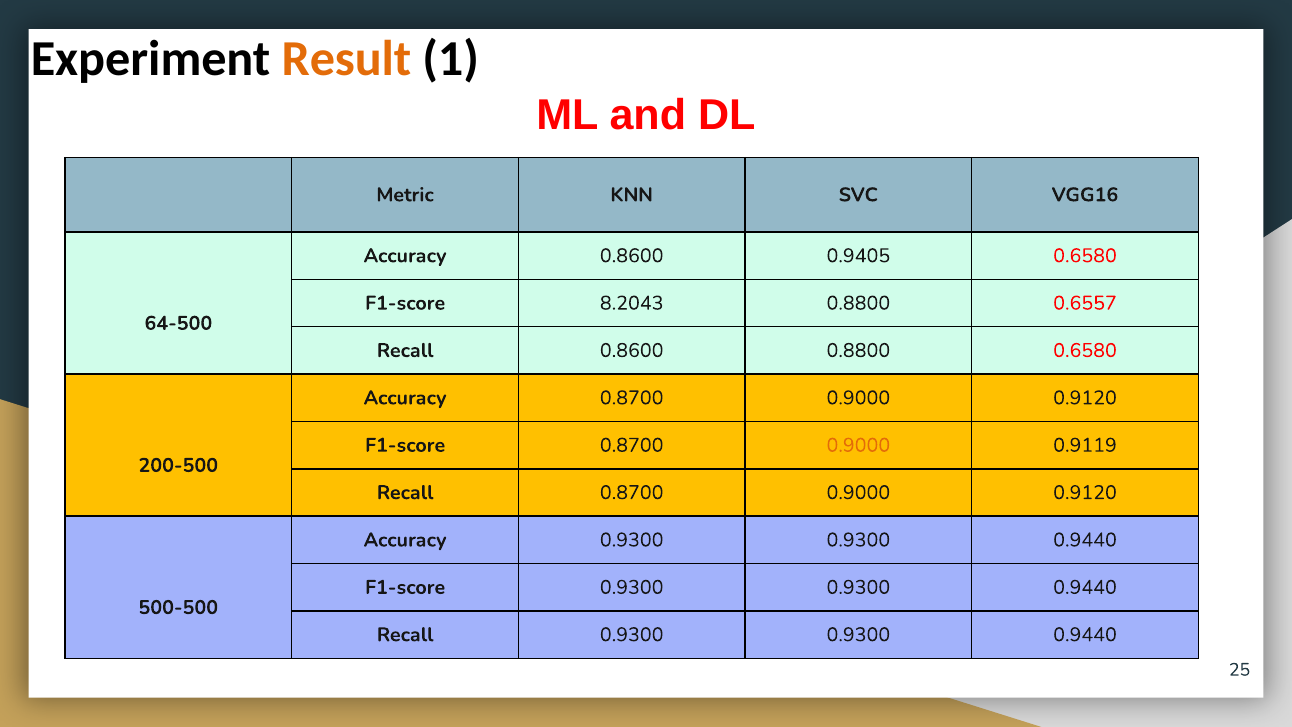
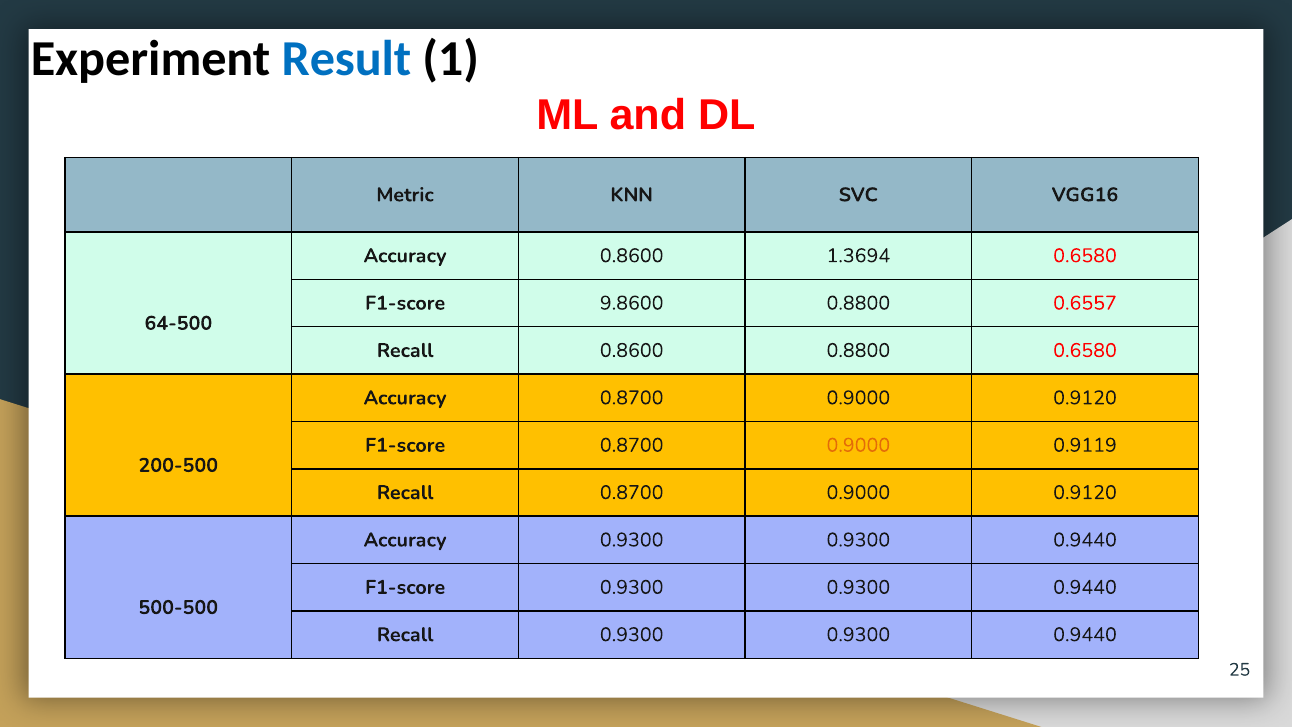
Result colour: orange -> blue
0.9405: 0.9405 -> 1.3694
8.2043: 8.2043 -> 9.8600
